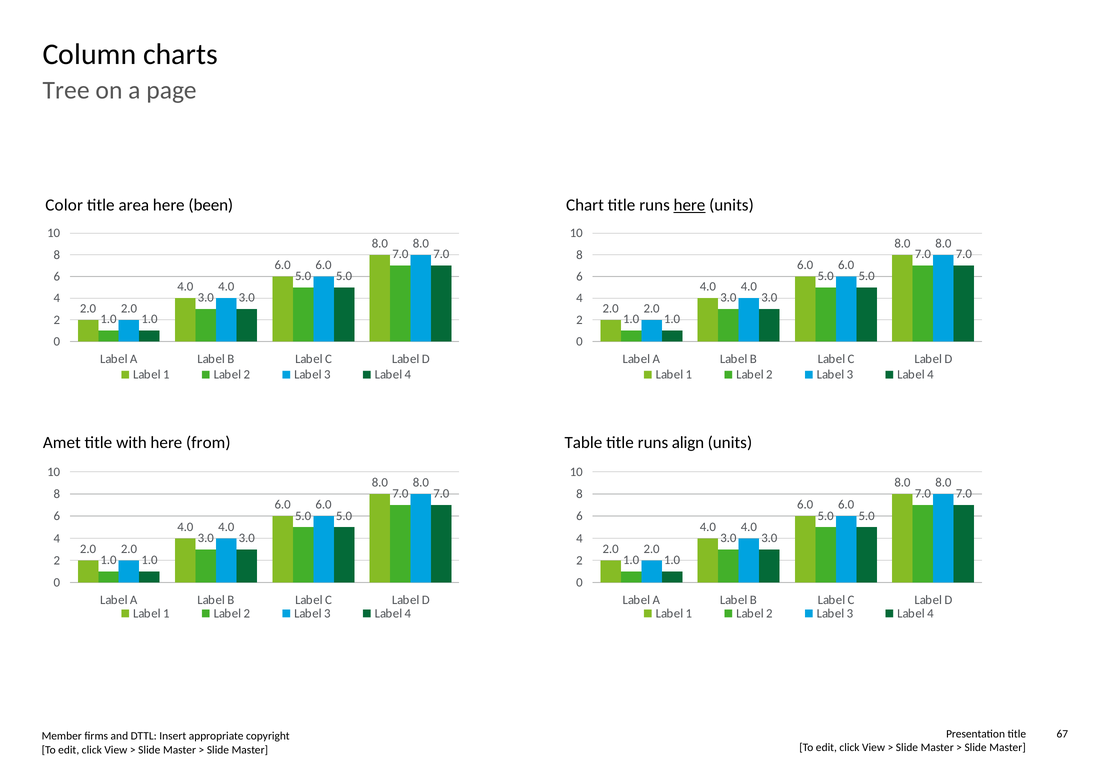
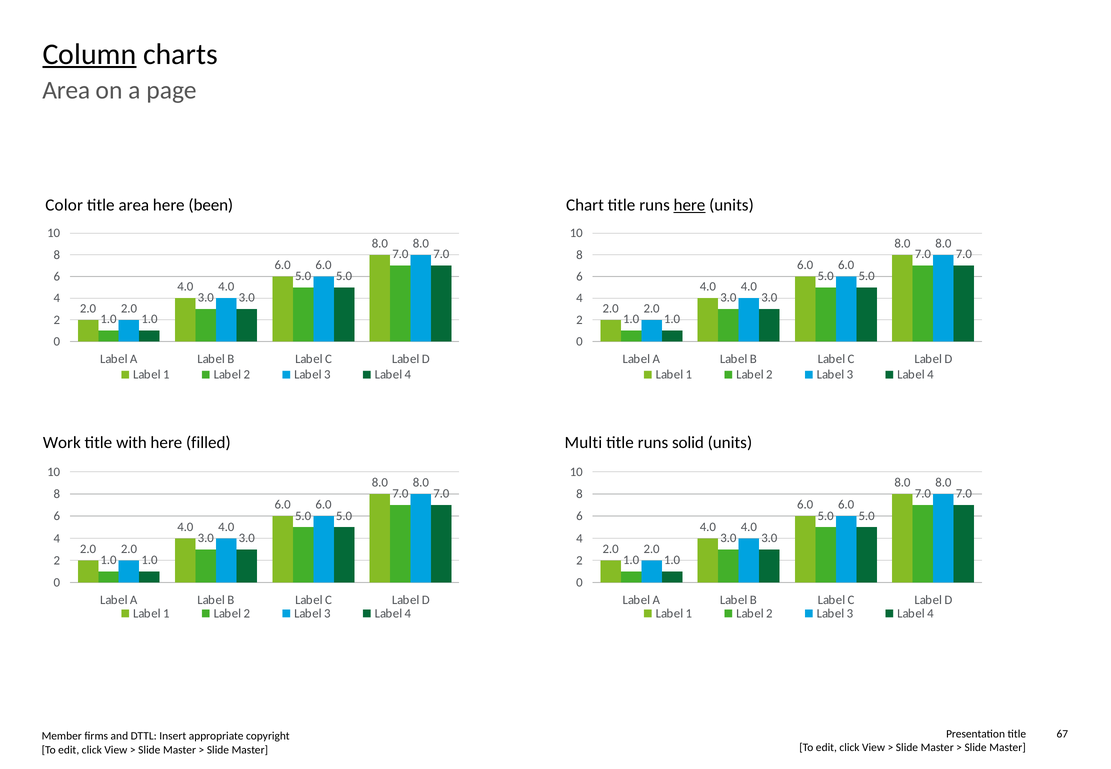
Column underline: none -> present
Tree at (66, 90): Tree -> Area
Amet: Amet -> Work
from: from -> filled
Table: Table -> Multi
align: align -> solid
